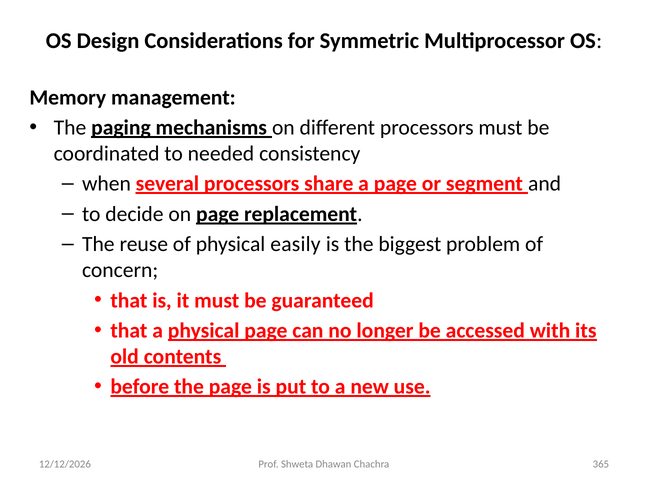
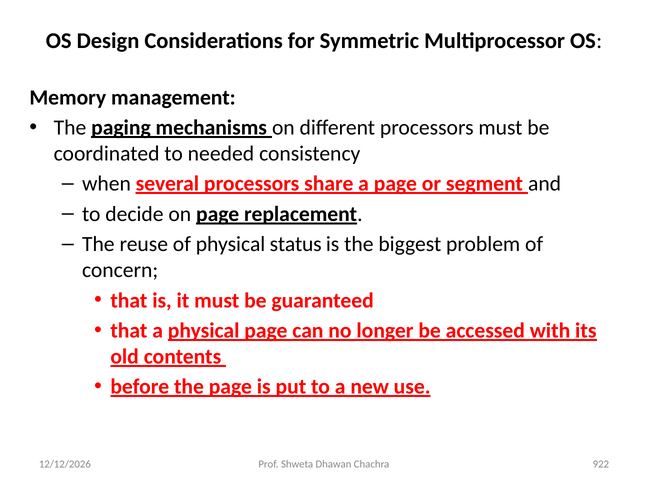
easily: easily -> status
365: 365 -> 922
